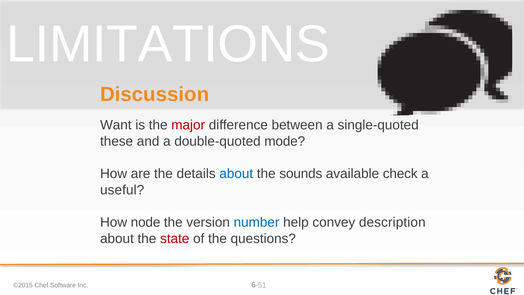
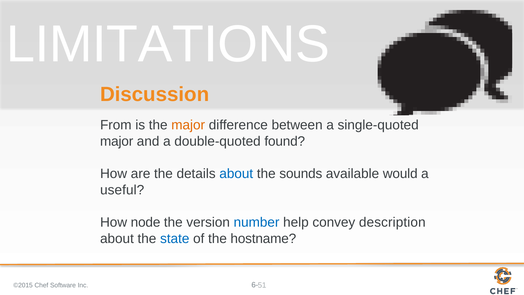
Want: Want -> From
major at (188, 125) colour: red -> orange
these at (117, 141): these -> major
mode: mode -> found
check: check -> would
state colour: red -> blue
questions: questions -> hostname
